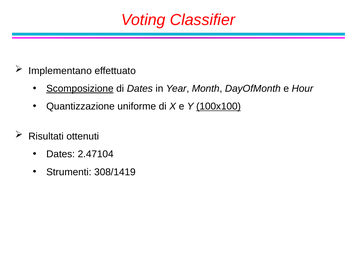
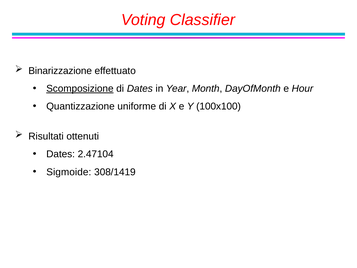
Implementano: Implementano -> Binarizzazione
100x100 underline: present -> none
Strumenti: Strumenti -> Sigmoide
